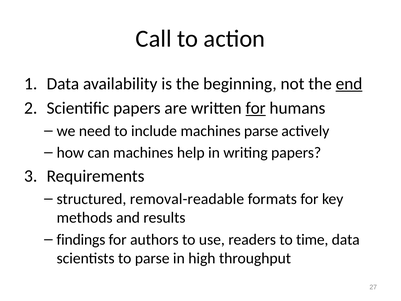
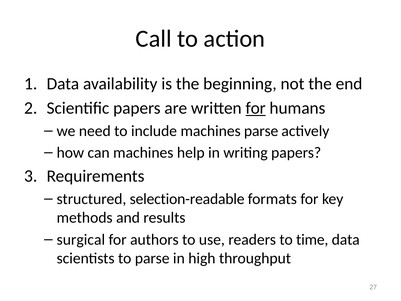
end underline: present -> none
removal-readable: removal-readable -> selection-readable
findings: findings -> surgical
